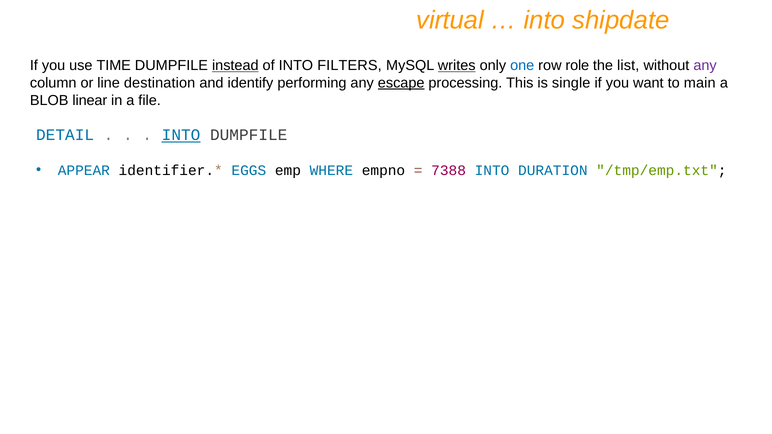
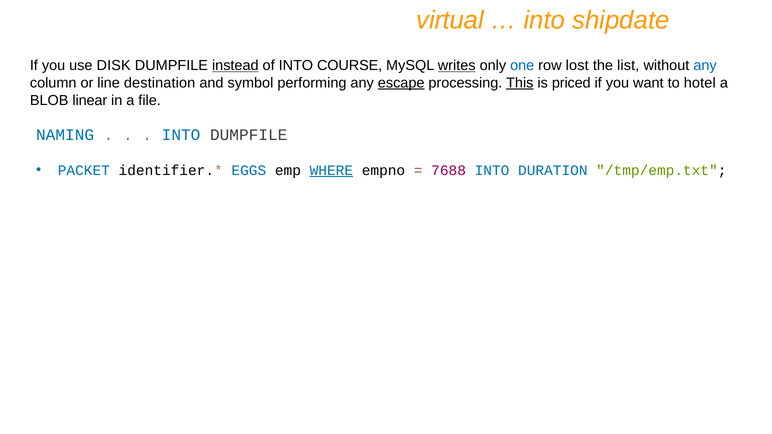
TIME: TIME -> DISK
FILTERS: FILTERS -> COURSE
role: role -> lost
any at (705, 66) colour: purple -> blue
identify: identify -> symbol
This underline: none -> present
single: single -> priced
main: main -> hotel
DETAIL: DETAIL -> NAMING
INTO at (181, 135) underline: present -> none
APPEAR: APPEAR -> PACKET
WHERE underline: none -> present
7388: 7388 -> 7688
